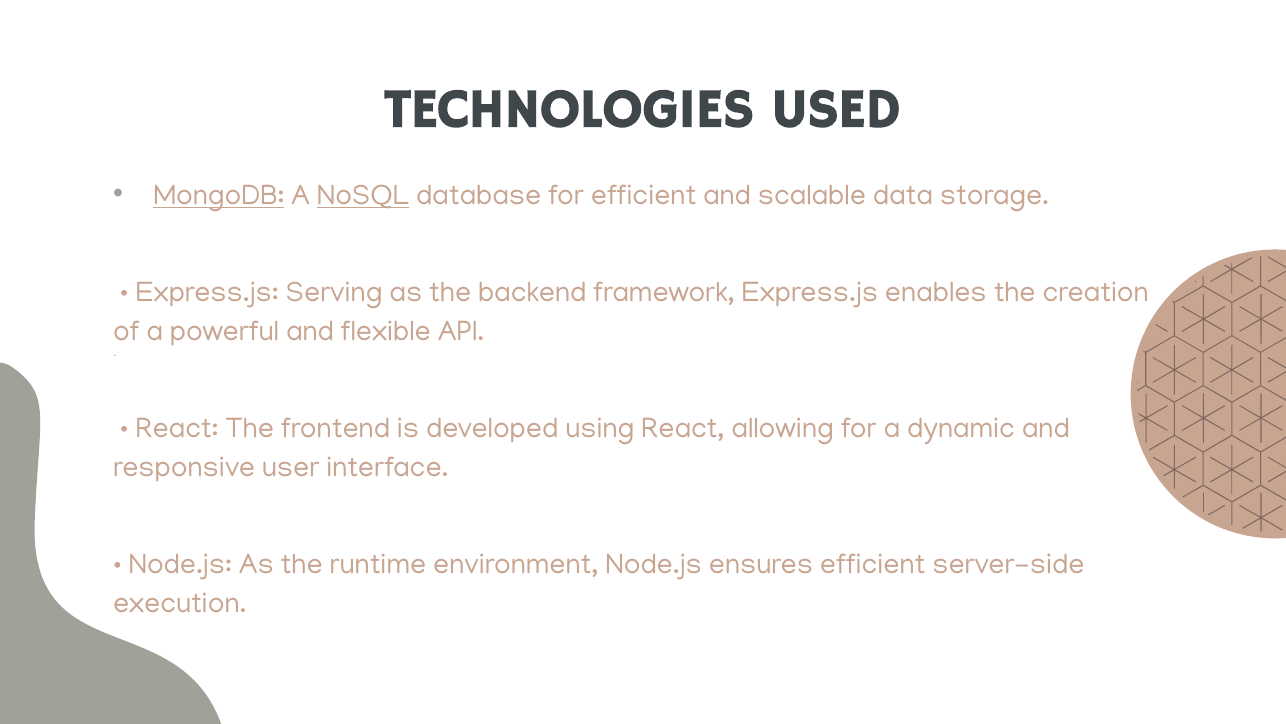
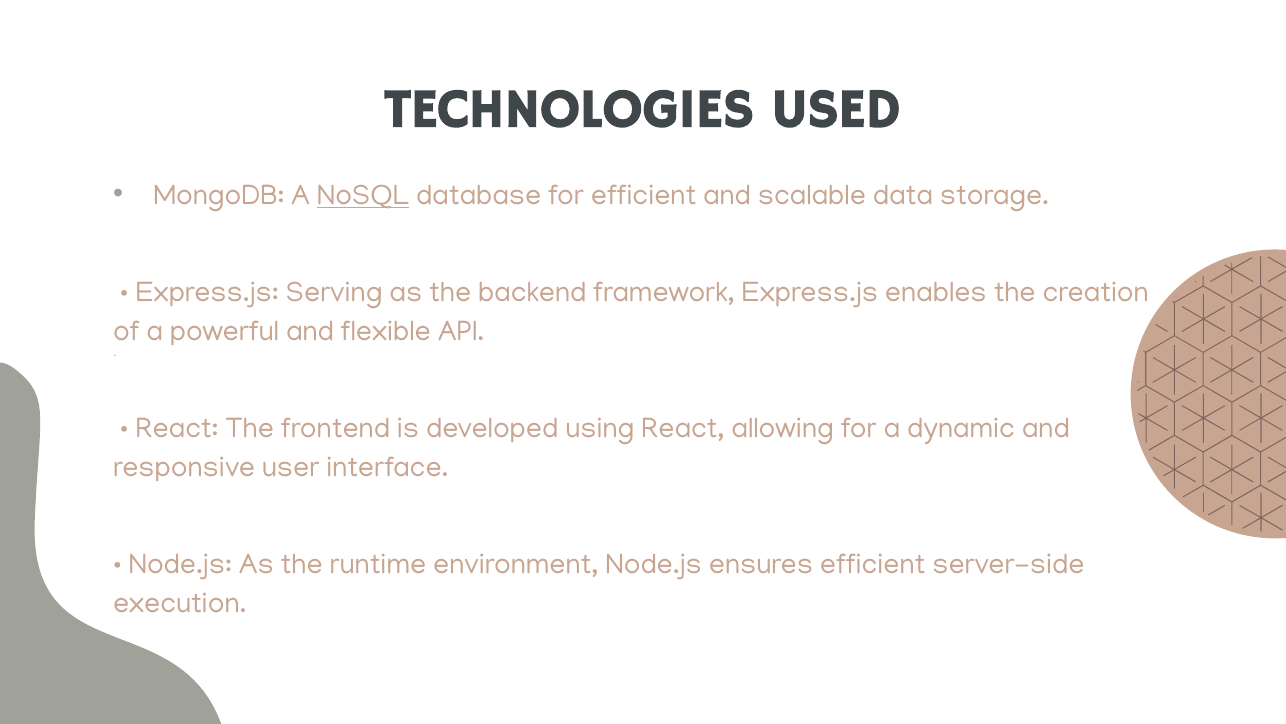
MongoDB underline: present -> none
